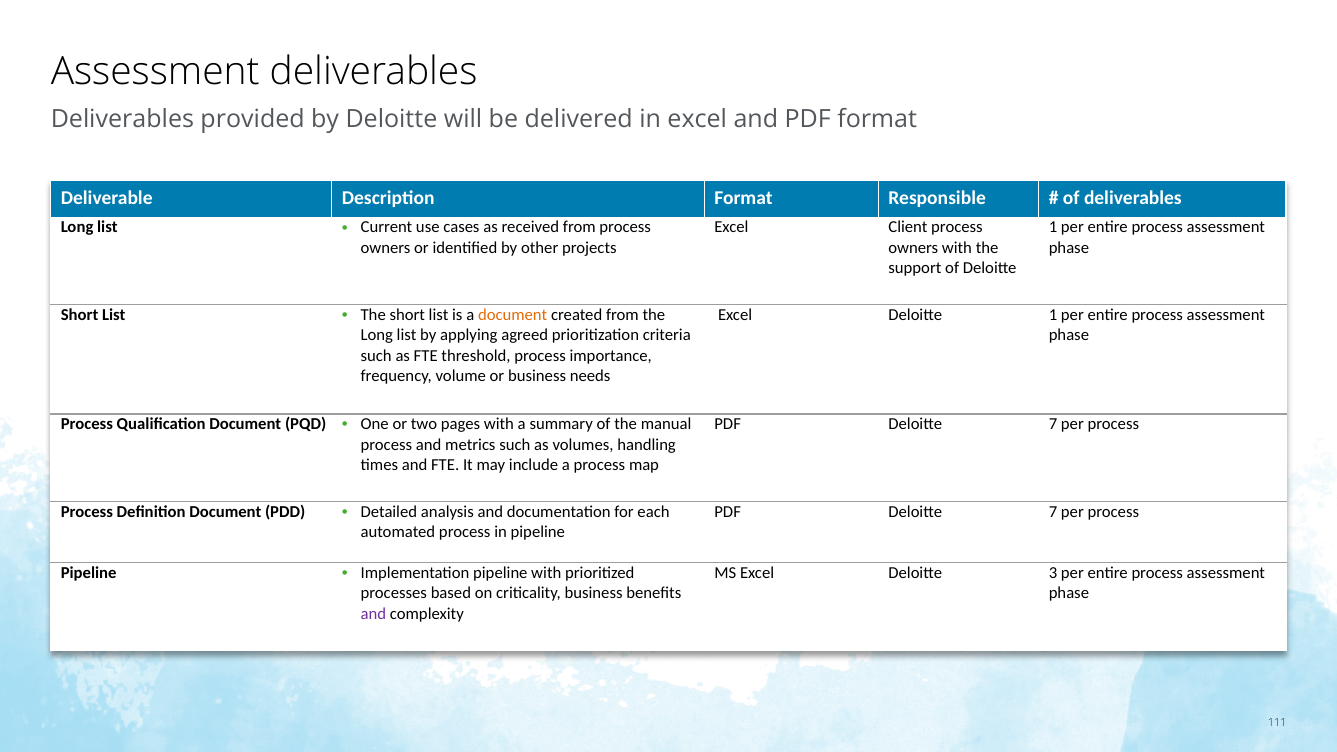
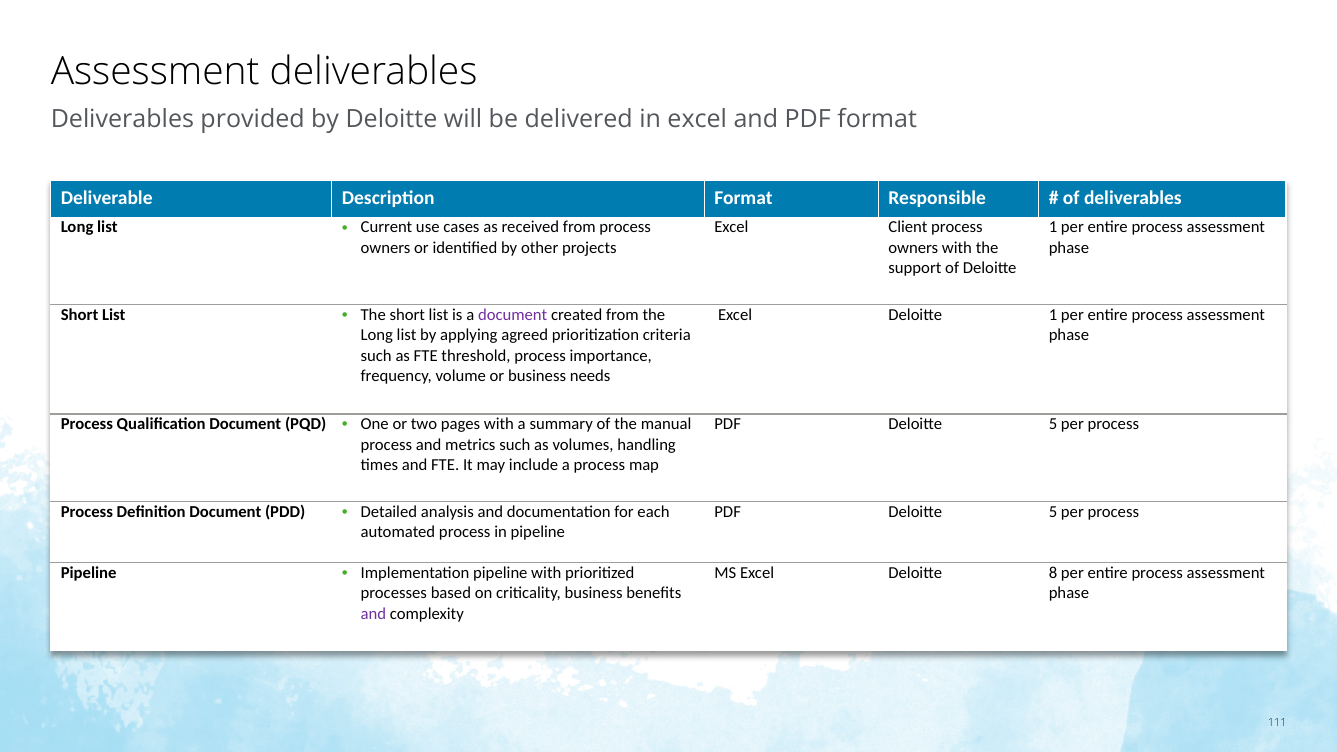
document at (513, 315) colour: orange -> purple
7 at (1053, 424): 7 -> 5
7 at (1053, 512): 7 -> 5
3: 3 -> 8
